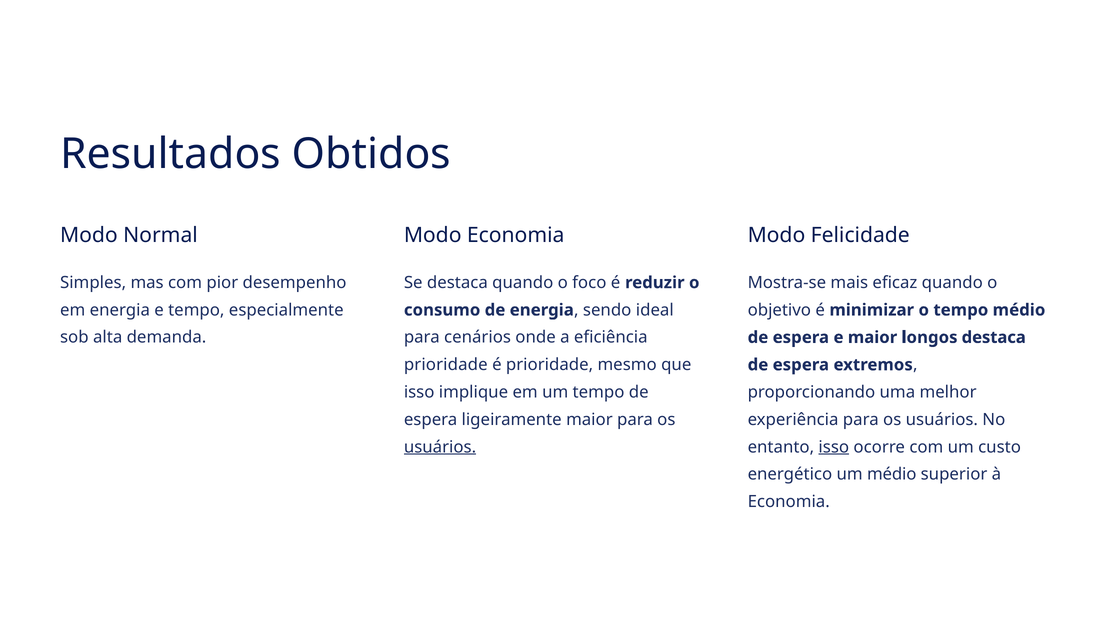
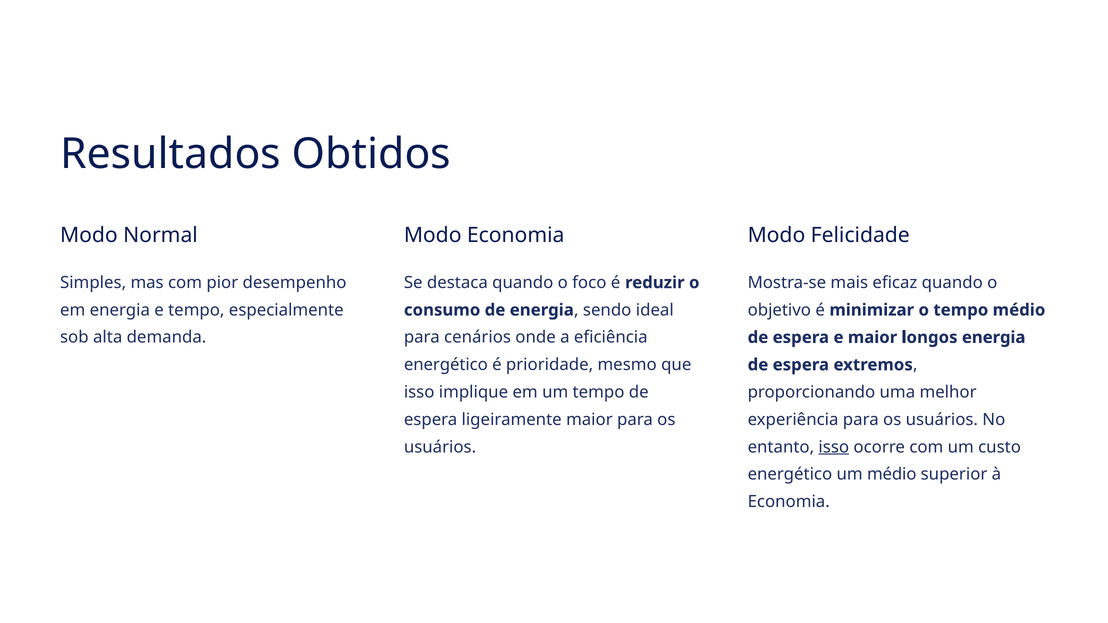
longos destaca: destaca -> energia
prioridade at (446, 365): prioridade -> energético
usuários at (440, 447) underline: present -> none
